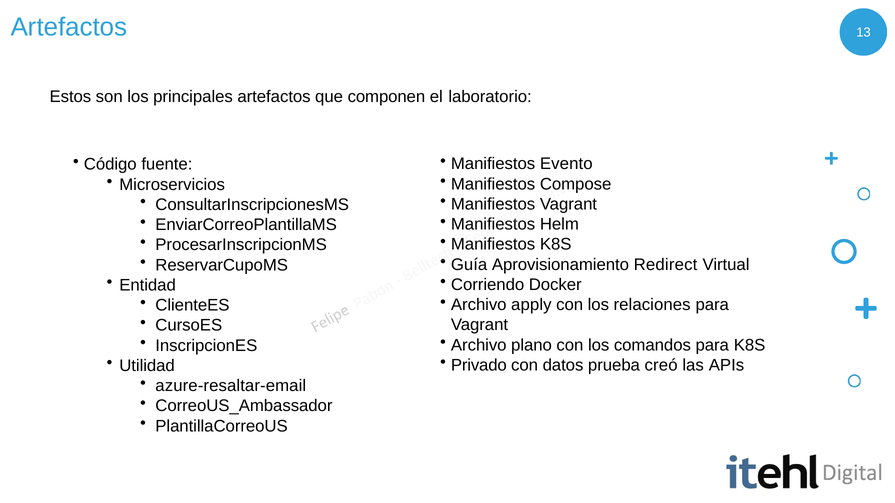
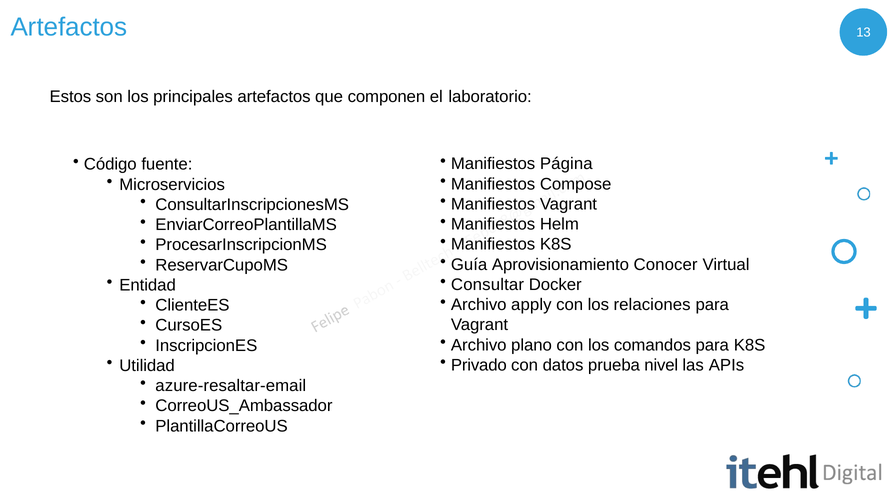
Evento: Evento -> Página
Redirect: Redirect -> Conocer
Corriendo: Corriendo -> Consultar
creó: creó -> nivel
